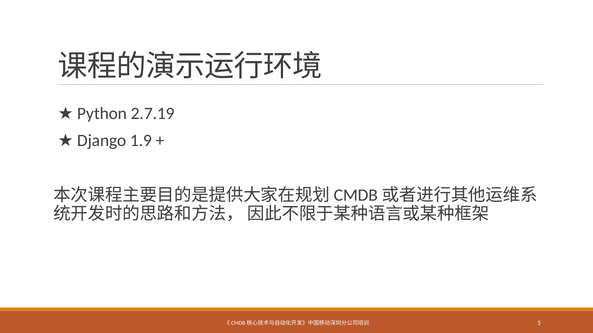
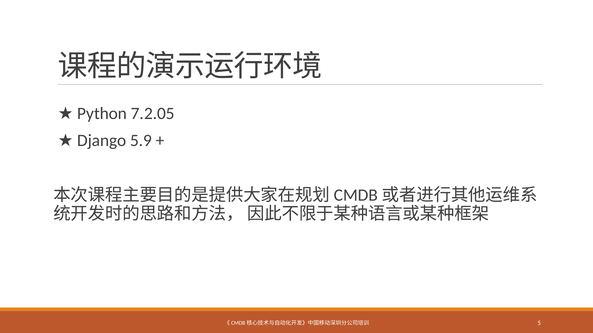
2.7.19: 2.7.19 -> 7.2.05
1.9: 1.9 -> 5.9
